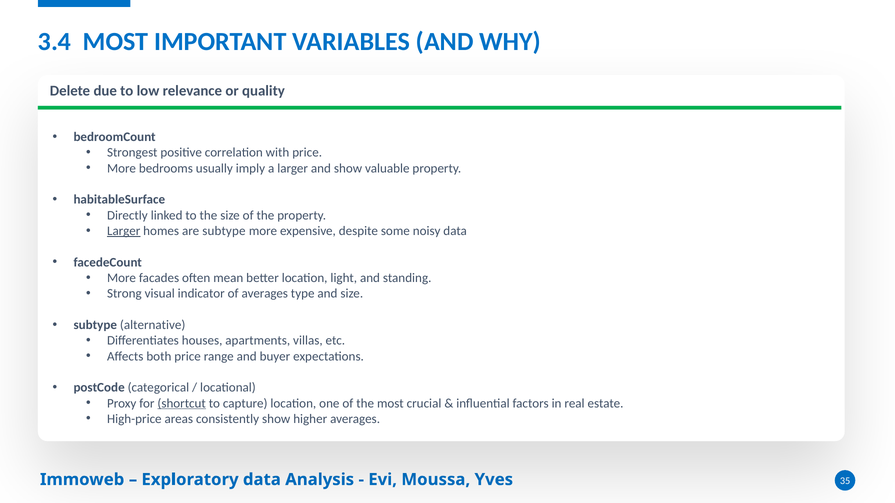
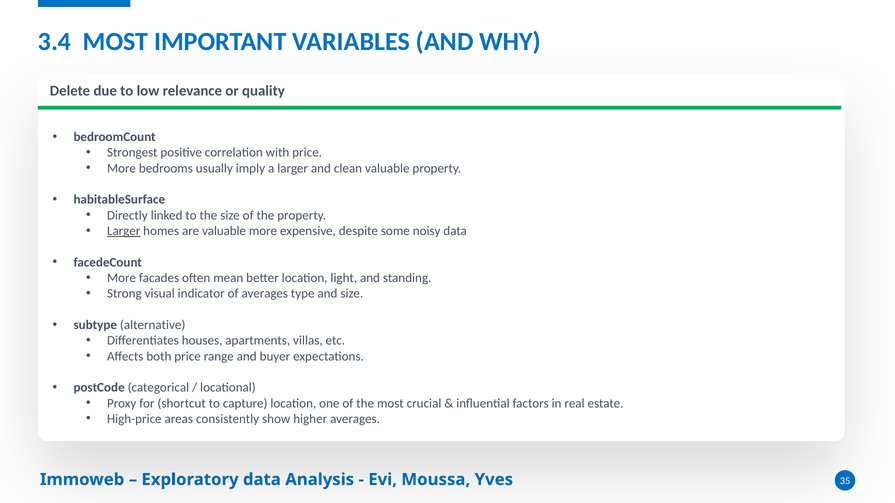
and show: show -> clean
are subtype: subtype -> valuable
shortcut underline: present -> none
